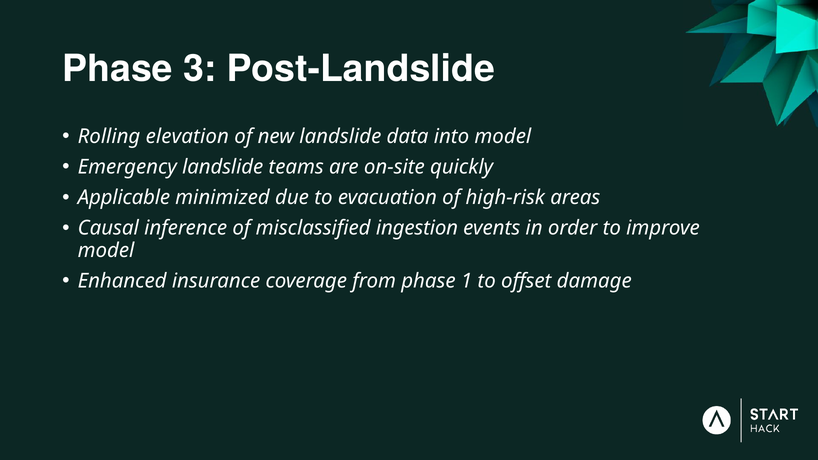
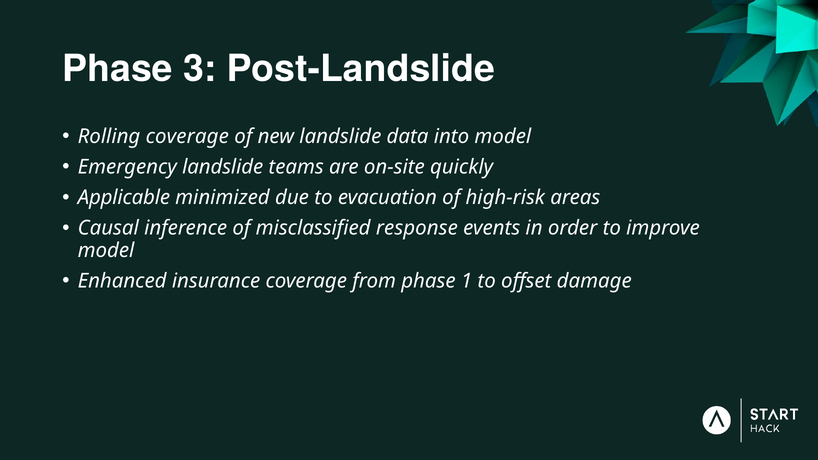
Rolling elevation: elevation -> coverage
ingestion: ingestion -> response
